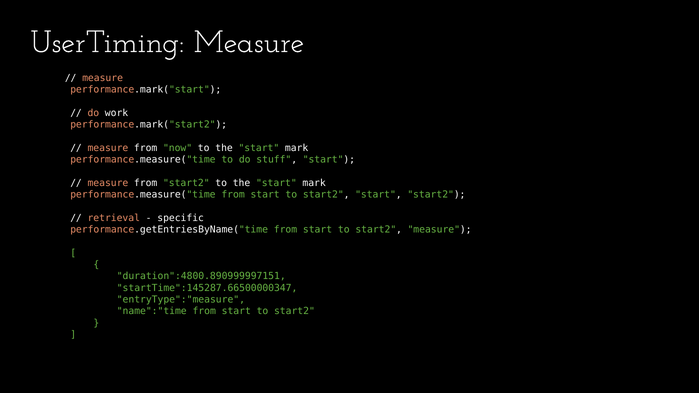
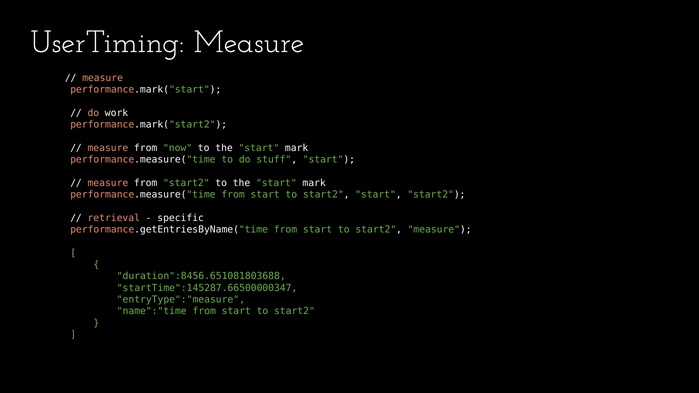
duration":4800.890999997151: duration":4800.890999997151 -> duration":8456.651081803688
